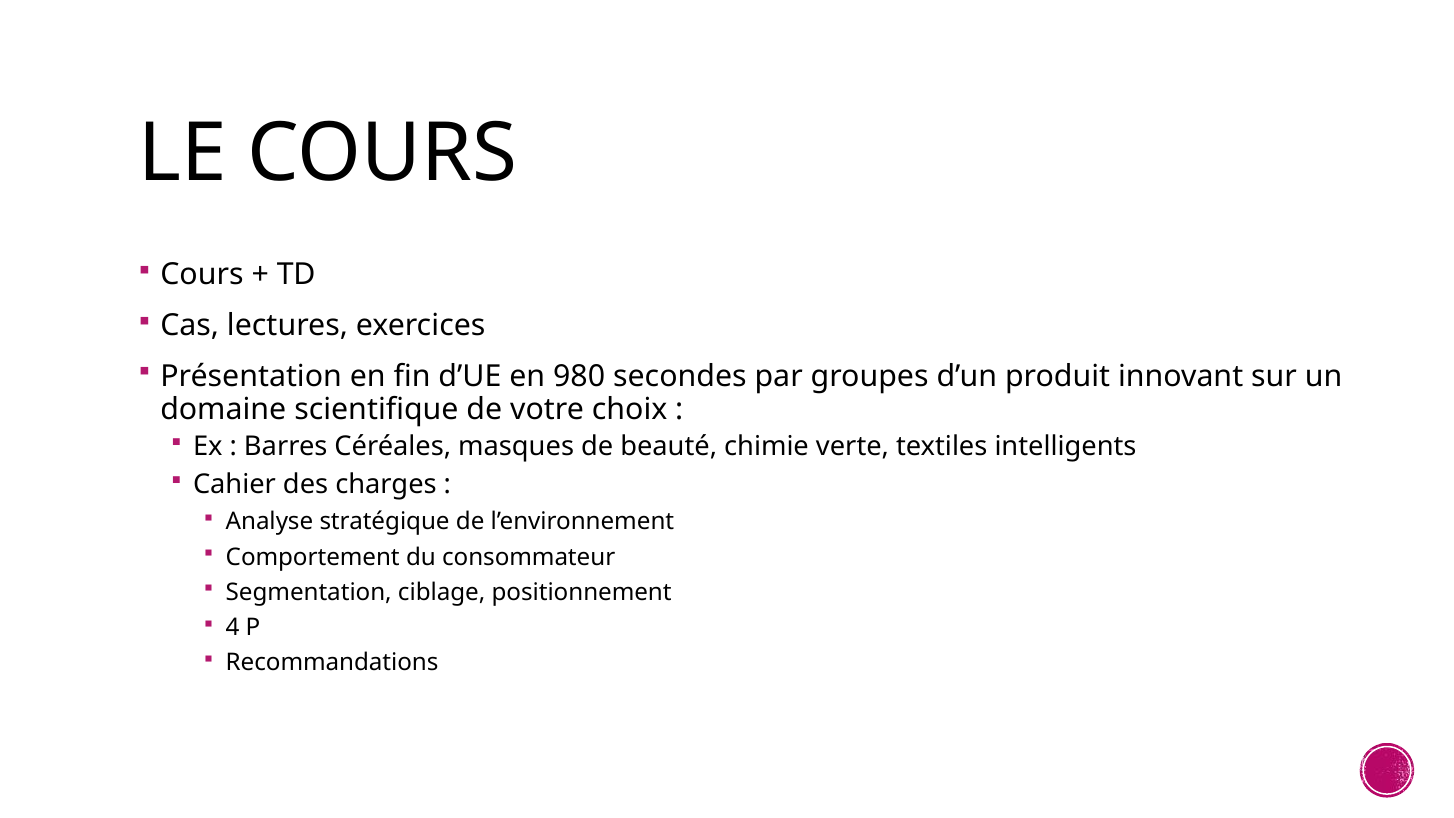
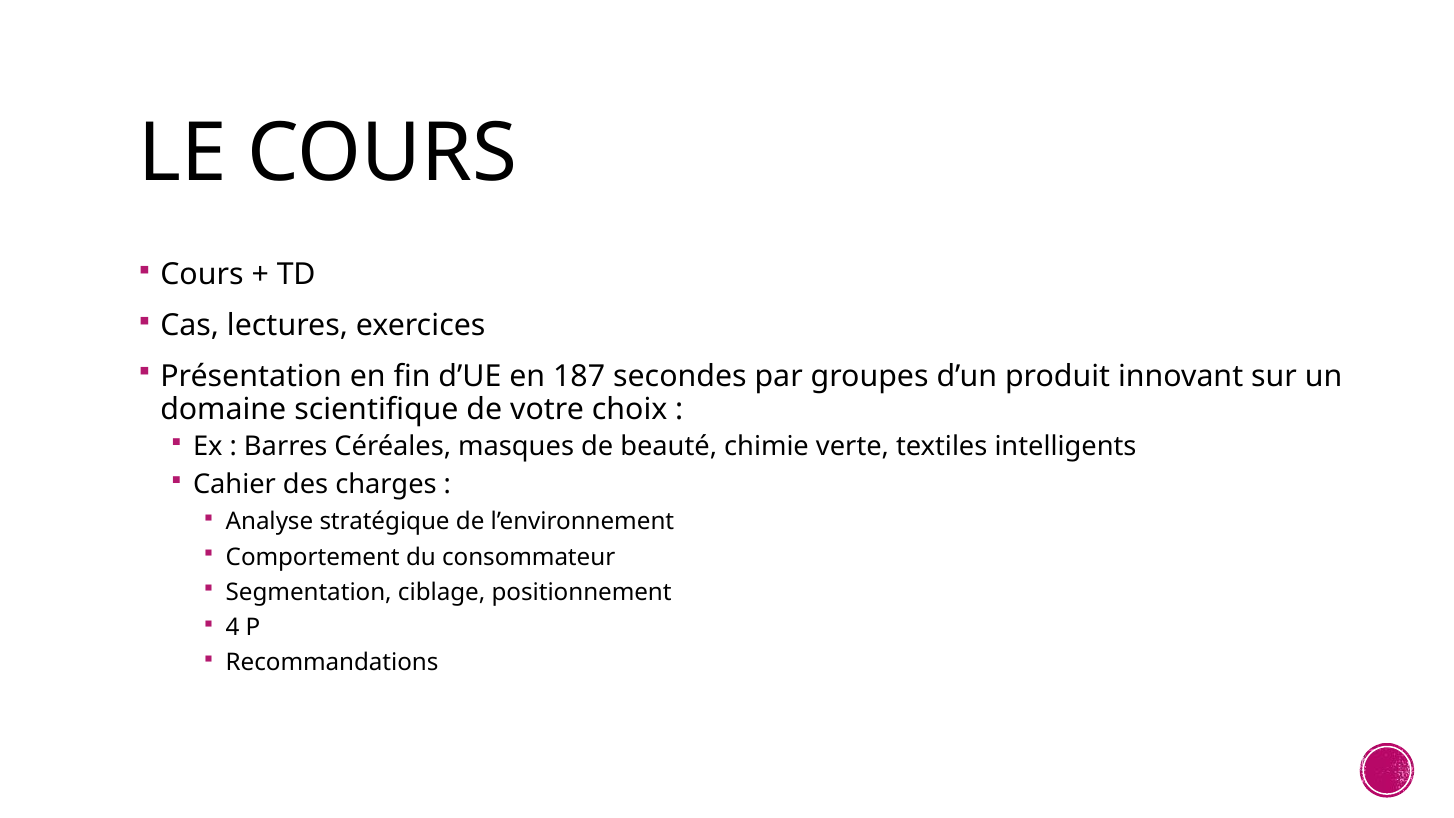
980: 980 -> 187
